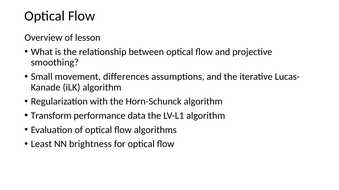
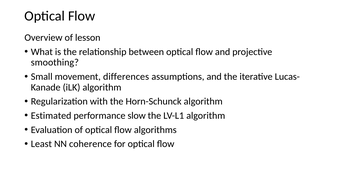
Transform: Transform -> Estimated
data: data -> slow
brightness: brightness -> coherence
